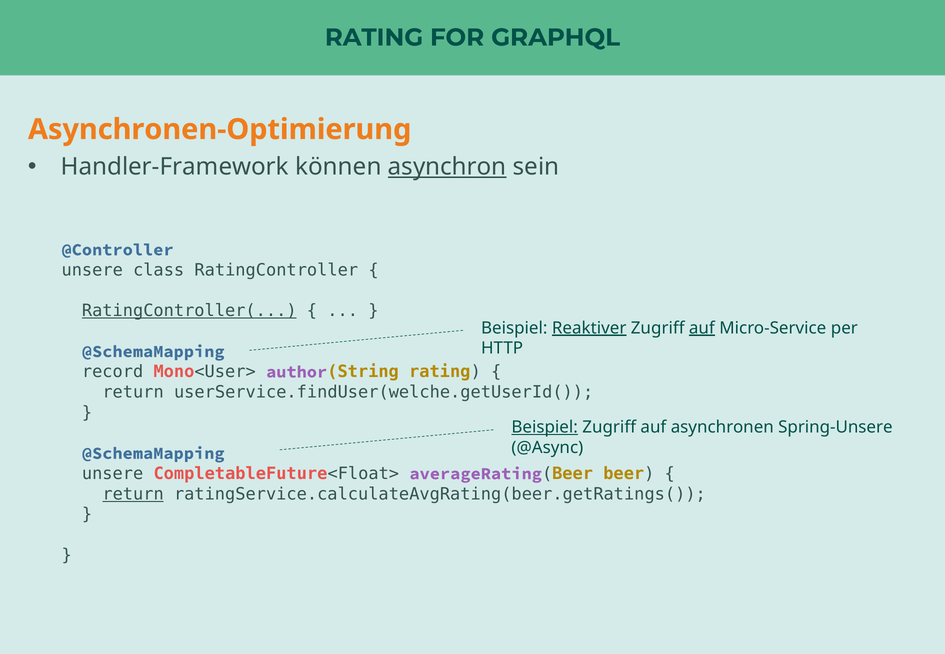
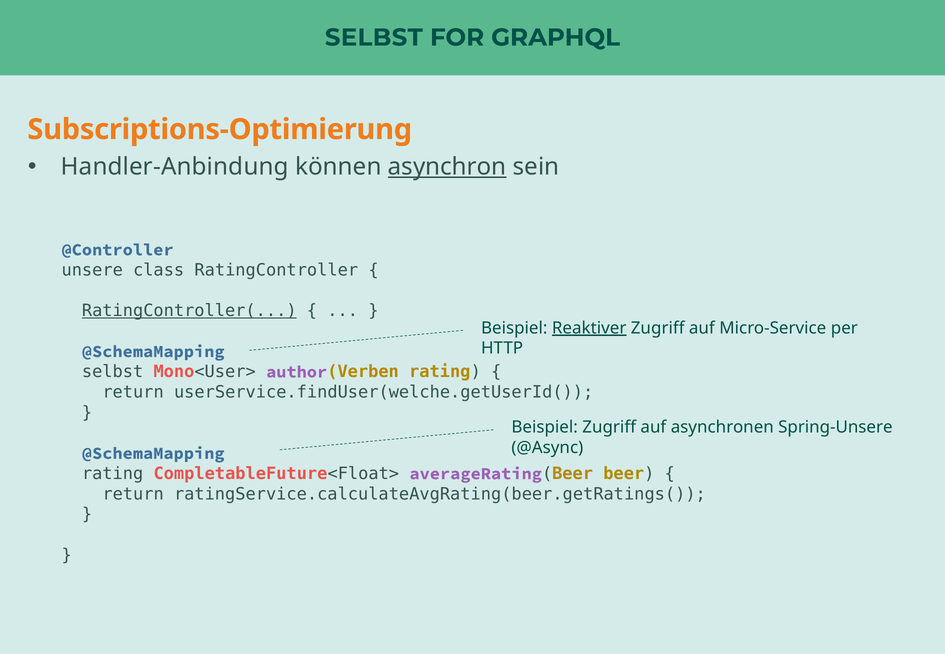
RATING at (374, 37): RATING -> SELBST
Asynchronen-Optimierung: Asynchronen-Optimierung -> Subscriptions-Optimierung
Handler-Framework: Handler-Framework -> Handler-Anbindung
auf at (702, 328) underline: present -> none
record at (113, 372): record -> selbst
String: String -> Verben
Beispiel at (545, 428) underline: present -> none
unsere at (113, 474): unsere -> rating
return at (133, 494) underline: present -> none
